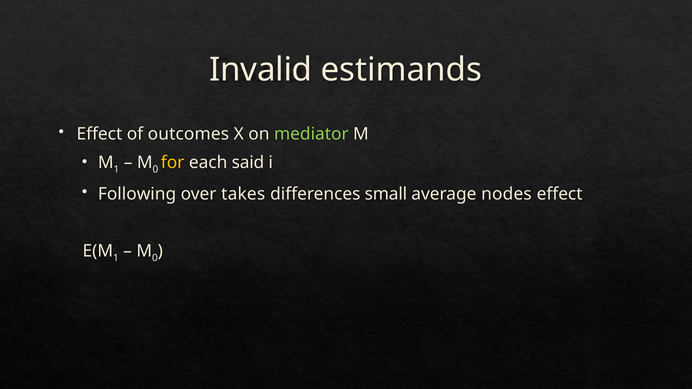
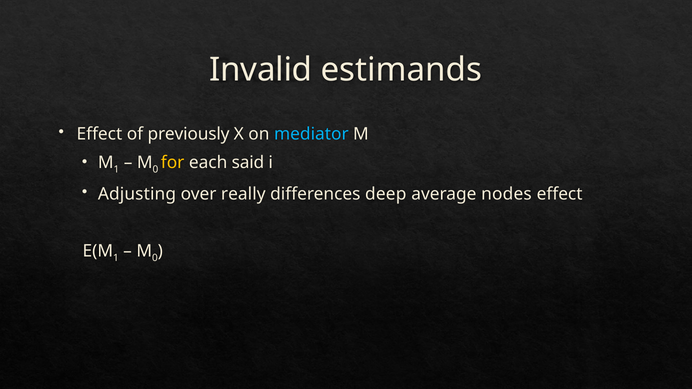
outcomes: outcomes -> previously
mediator colour: light green -> light blue
Following: Following -> Adjusting
takes: takes -> really
small: small -> deep
